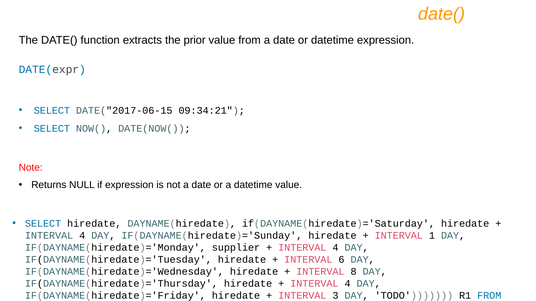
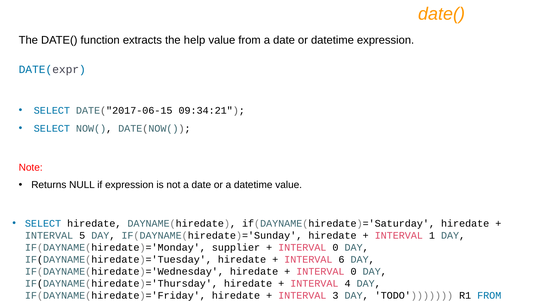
prior: prior -> help
4 at (82, 236): 4 -> 5
4 at (335, 248): 4 -> 0
8 at (354, 272): 8 -> 0
